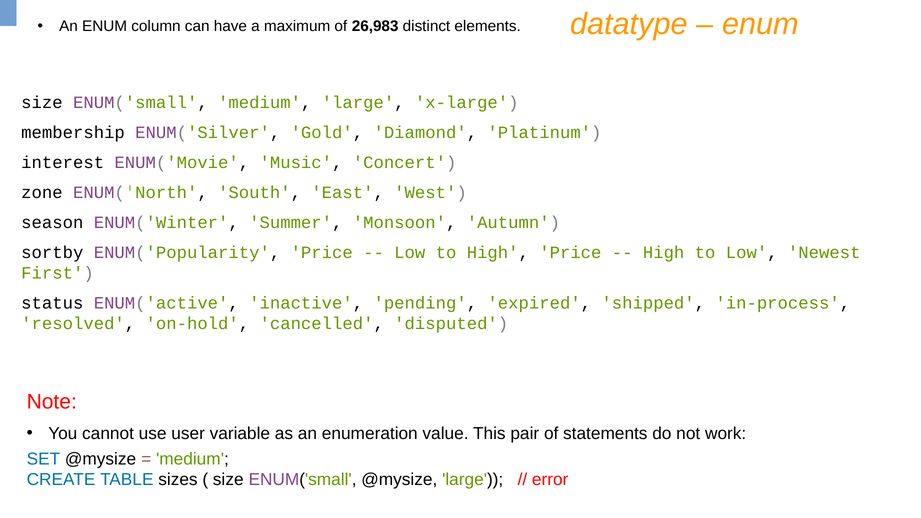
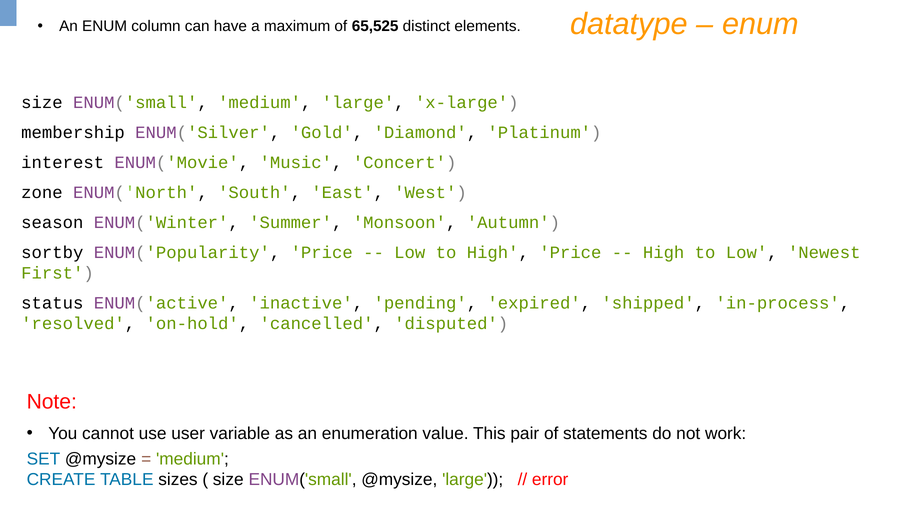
26,983: 26,983 -> 65,525
